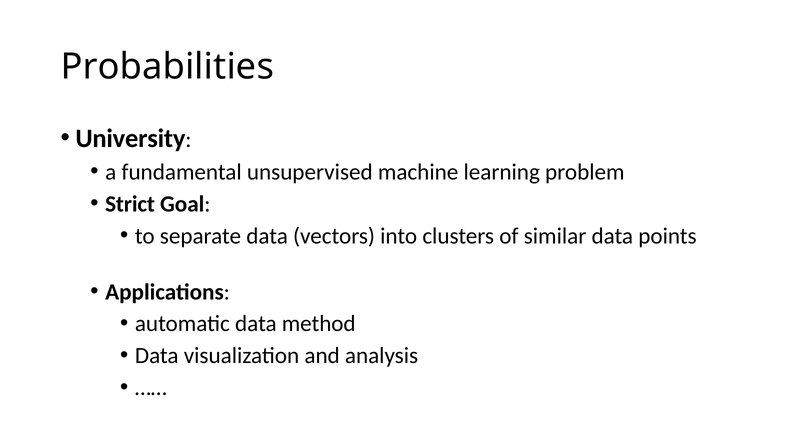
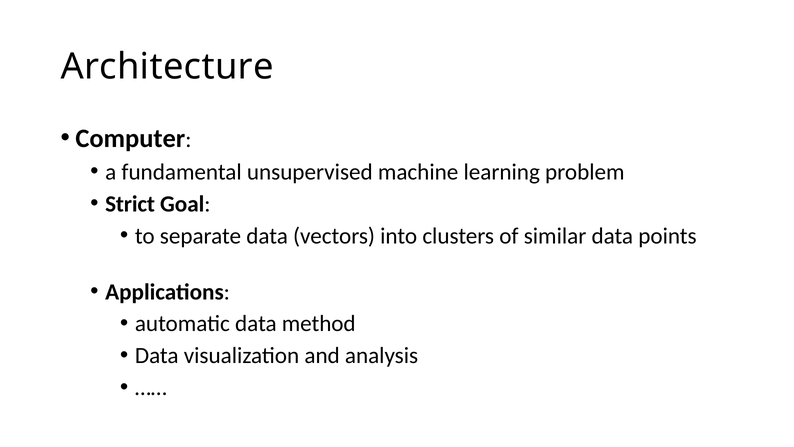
Probabilities: Probabilities -> Architecture
University: University -> Computer
